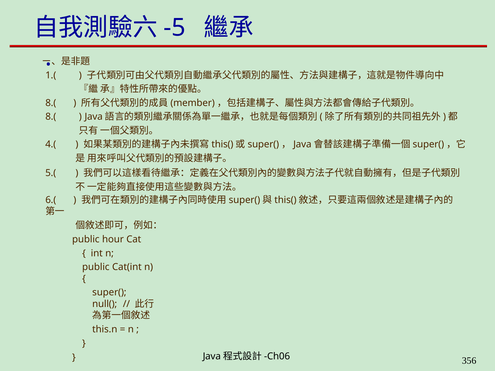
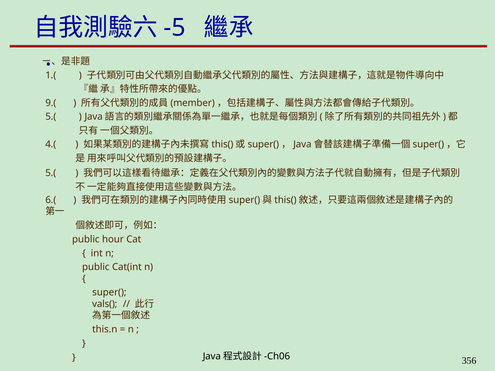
8.( at (51, 103): 8.( -> 9.(
8.( at (51, 117): 8.( -> 5.(
null(: null( -> vals(
